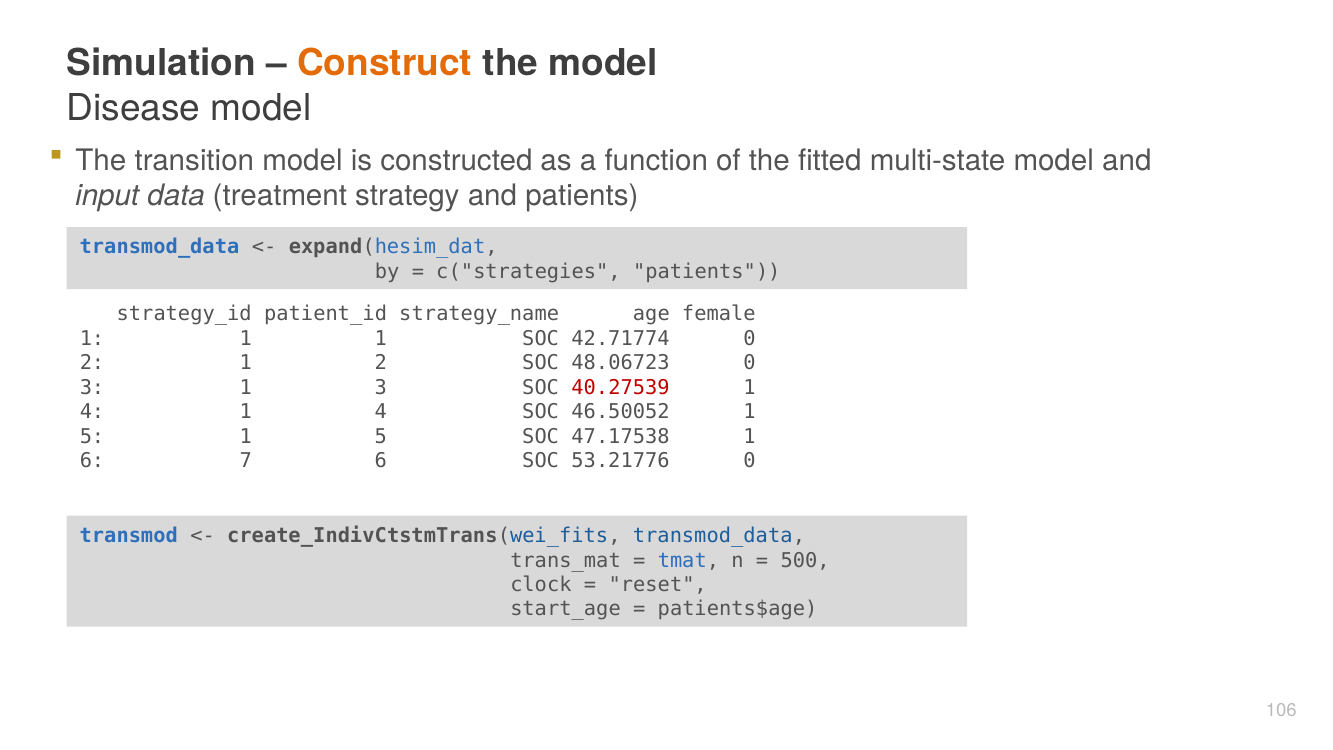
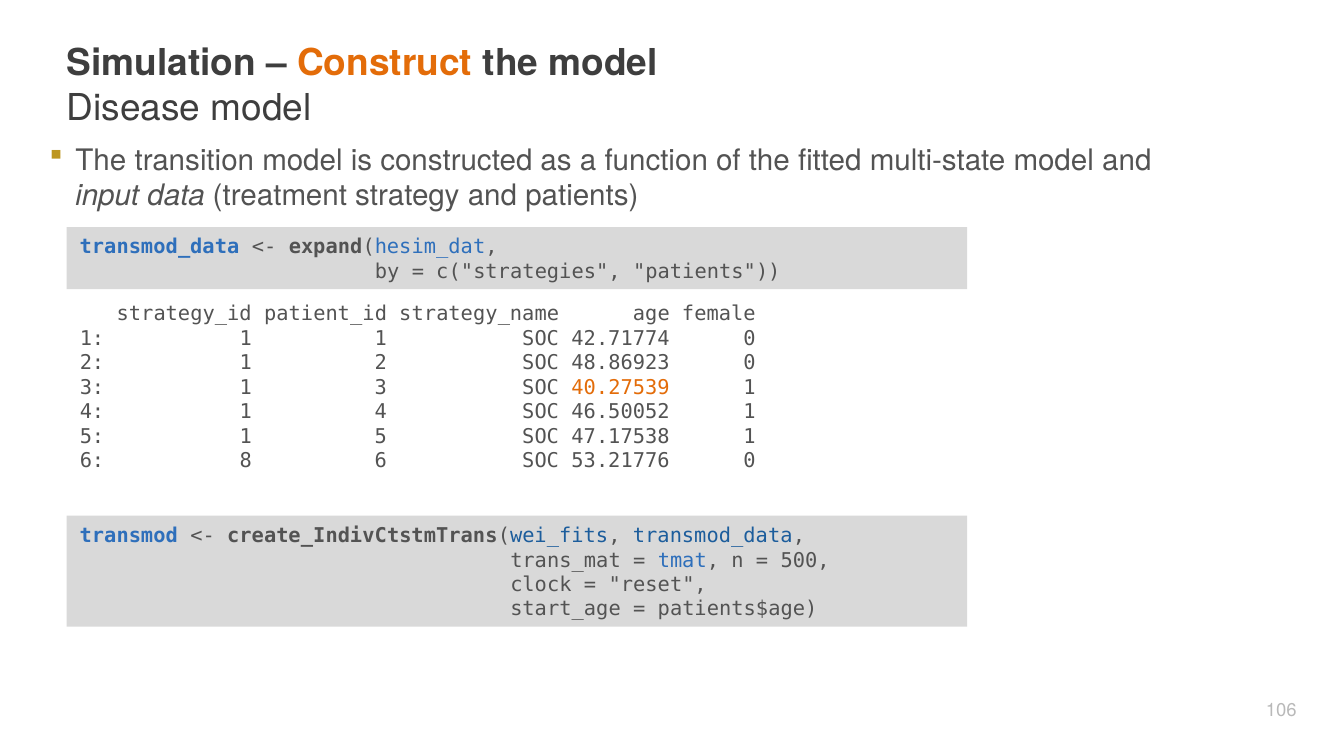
48.06723: 48.06723 -> 48.86923
40.27539 colour: red -> orange
7: 7 -> 8
